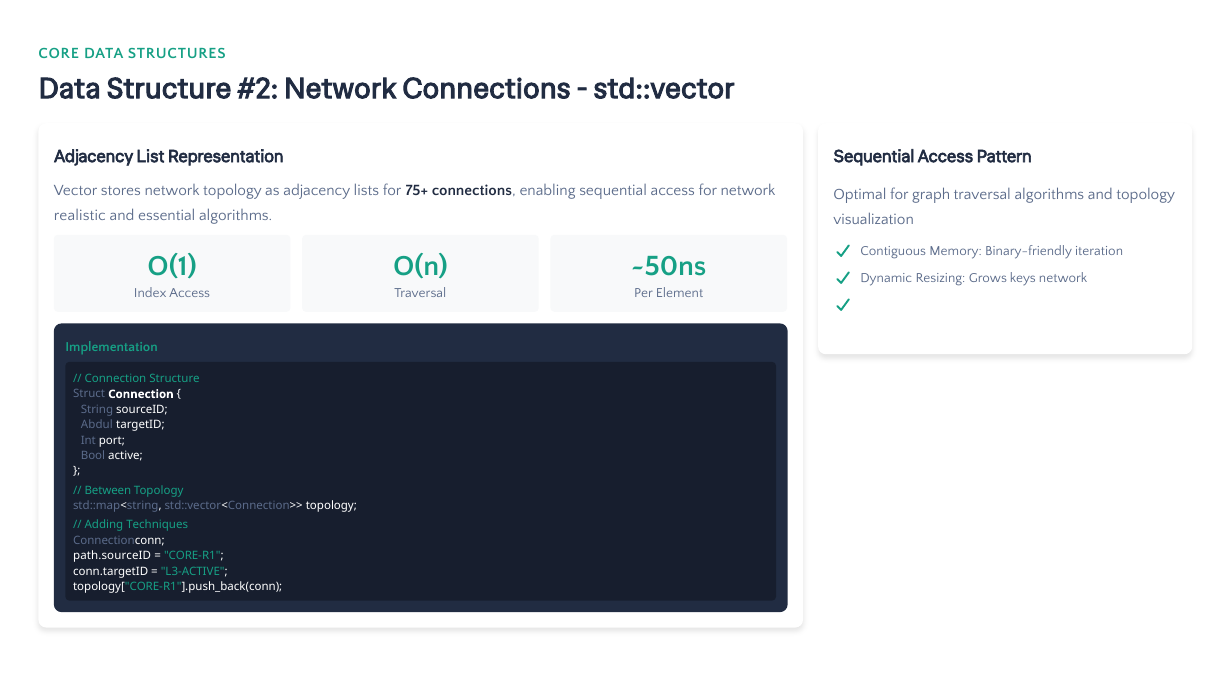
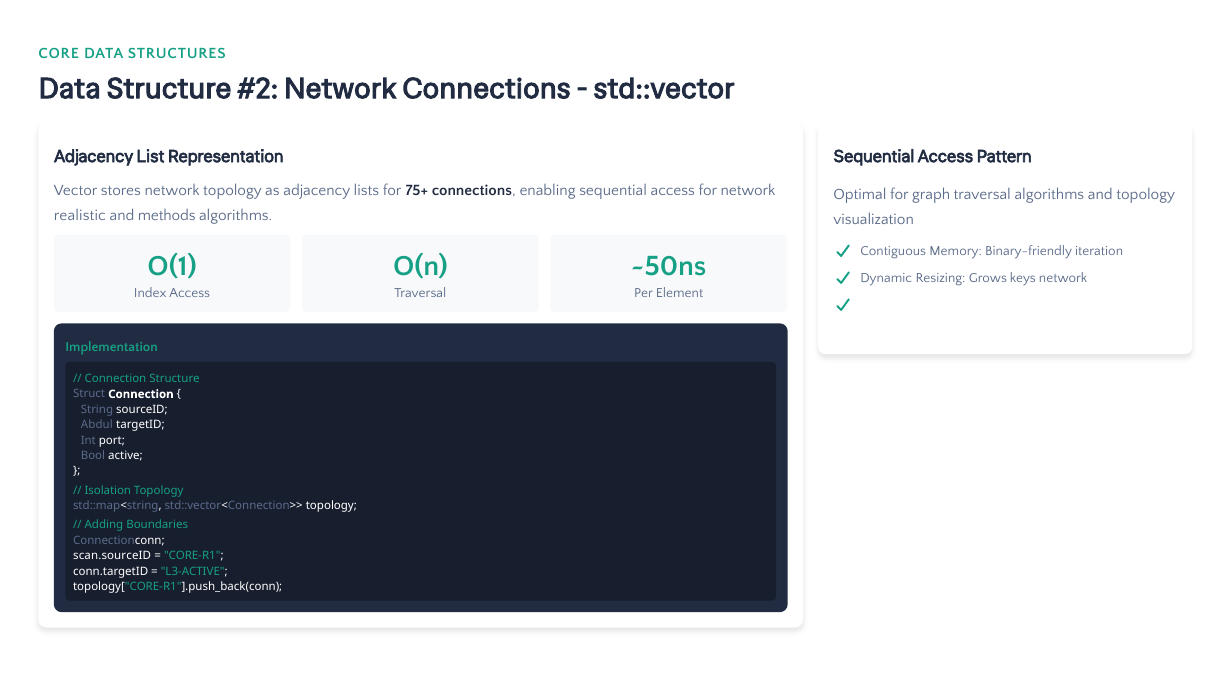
essential: essential -> methods
Between: Between -> Isolation
Techniques: Techniques -> Boundaries
path.sourceID: path.sourceID -> scan.sourceID
